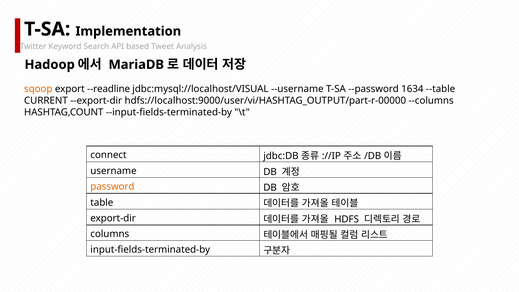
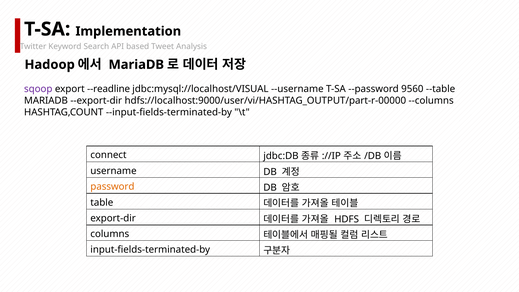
sqoop colour: orange -> purple
1634: 1634 -> 9560
CURRENT at (46, 101): CURRENT -> MARIADB
